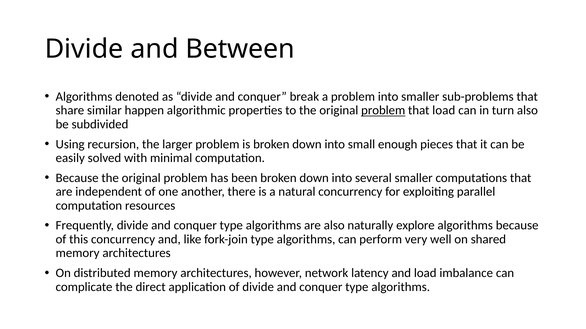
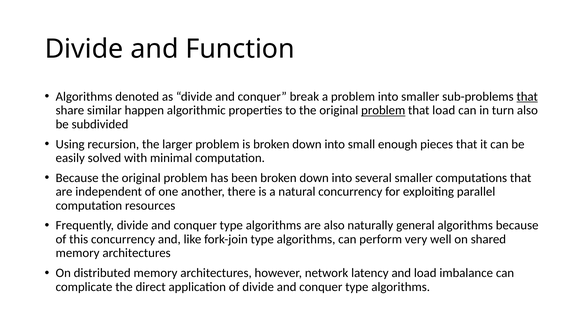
Between: Between -> Function
that at (527, 97) underline: none -> present
explore: explore -> general
